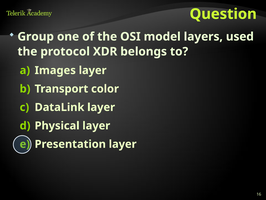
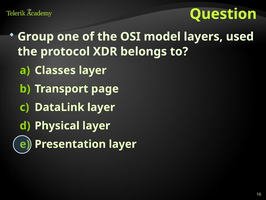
Images: Images -> Classes
color: color -> page
